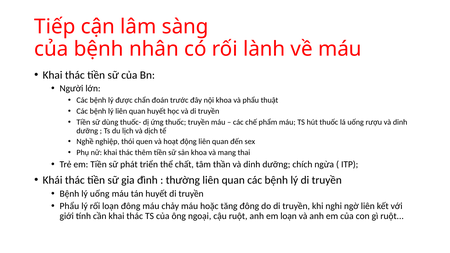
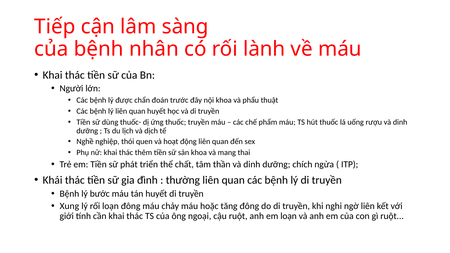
lý uống: uống -> bước
Phẩu at (69, 206): Phẩu -> Xung
